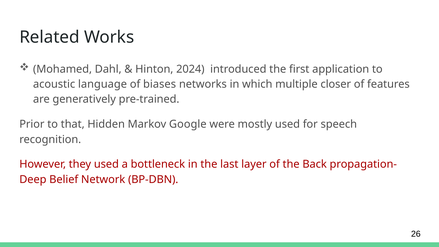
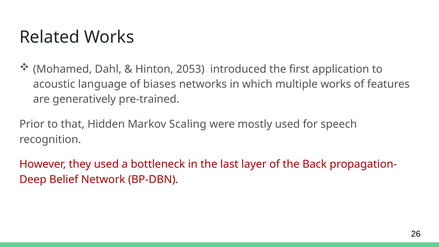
2024: 2024 -> 2053
multiple closer: closer -> works
Google: Google -> Scaling
